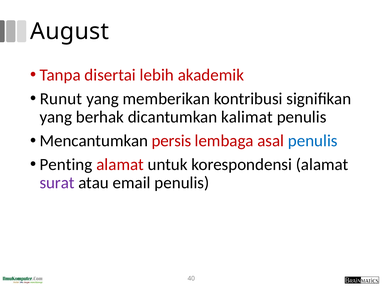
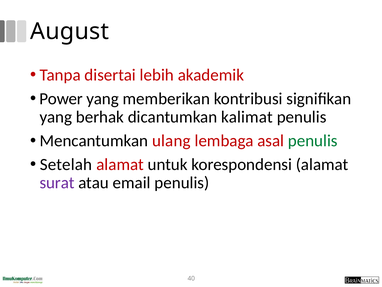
Runut: Runut -> Power
persis: persis -> ulang
penulis at (313, 141) colour: blue -> green
Penting: Penting -> Setelah
